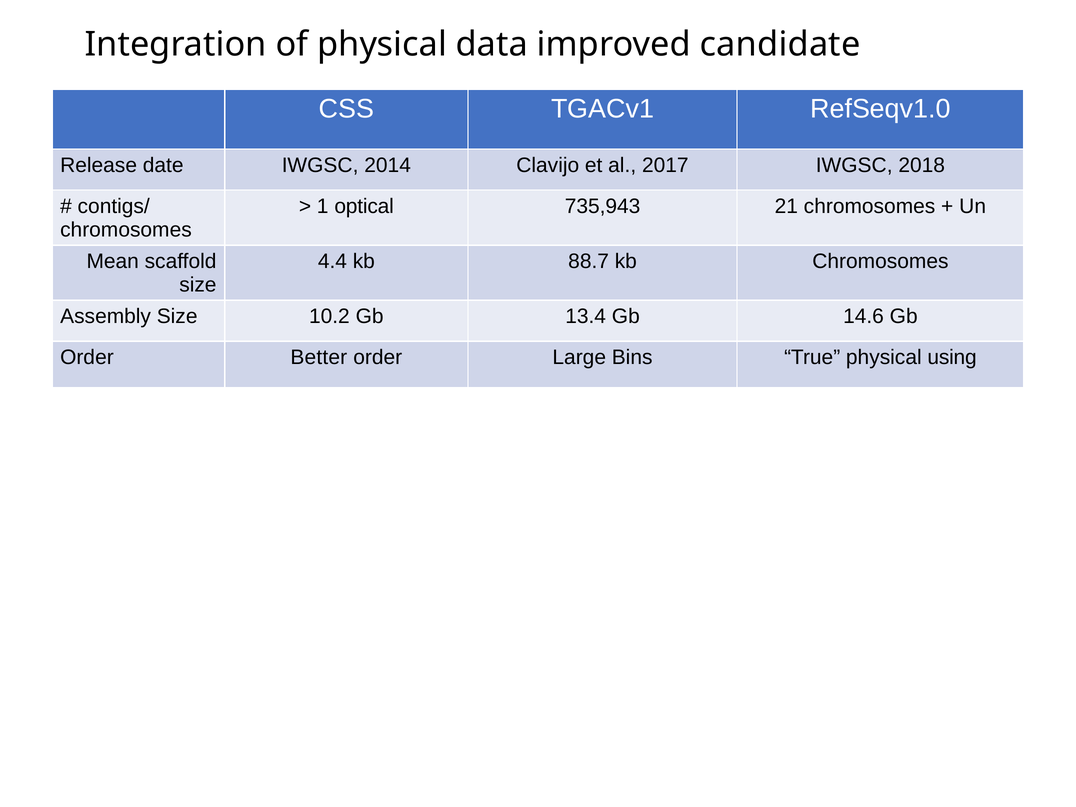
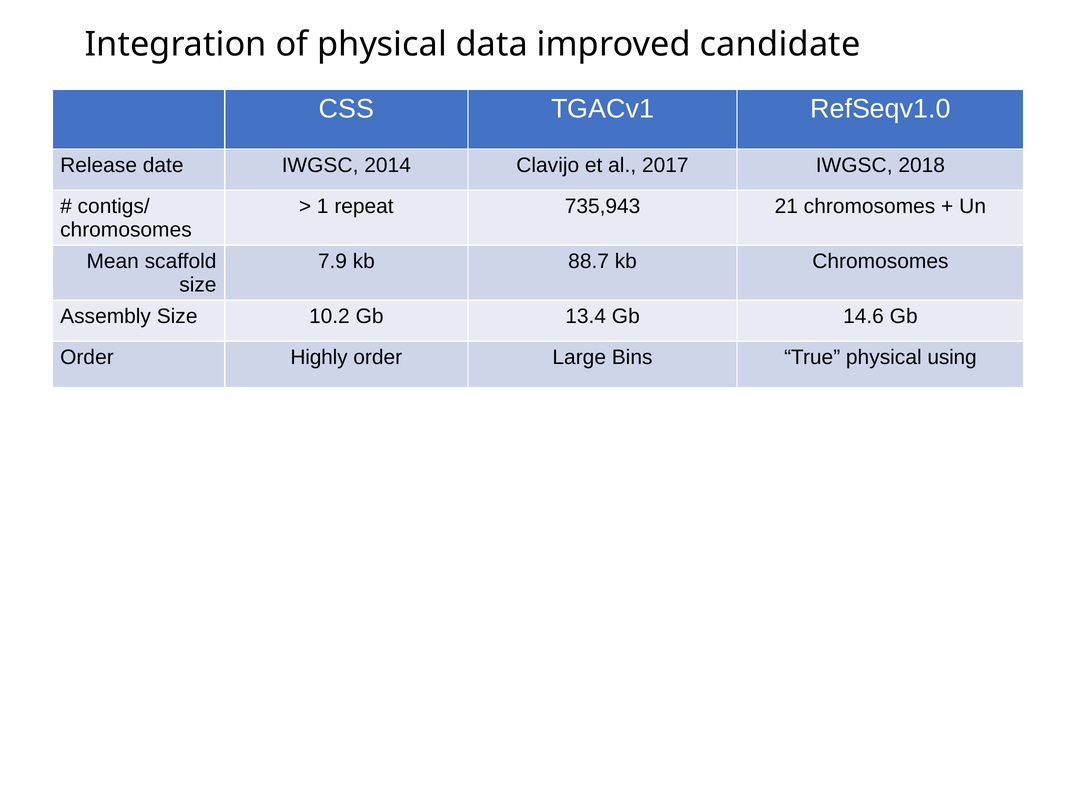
optical: optical -> repeat
4.4: 4.4 -> 7.9
Better: Better -> Highly
